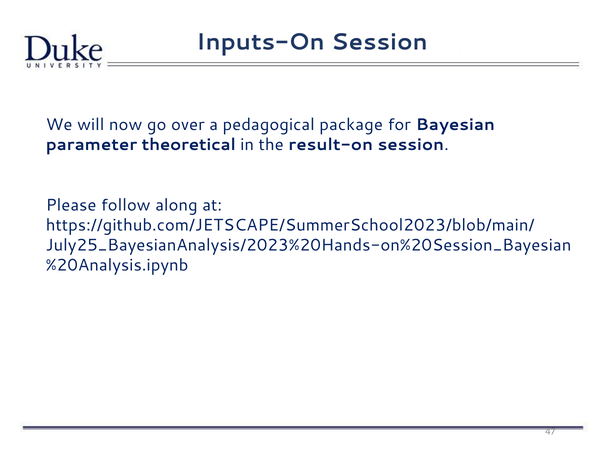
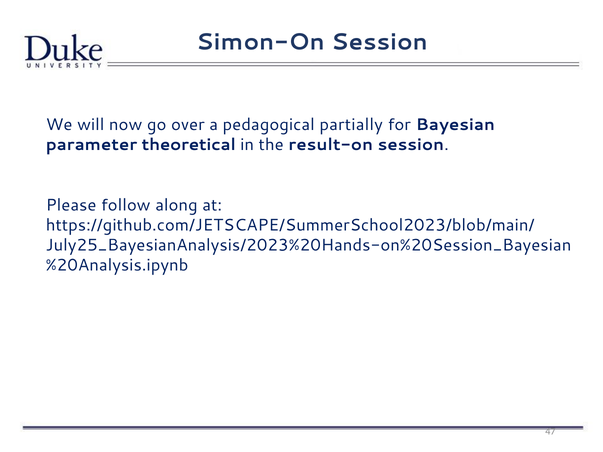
Inputs-On: Inputs-On -> Simon-On
package: package -> partially
